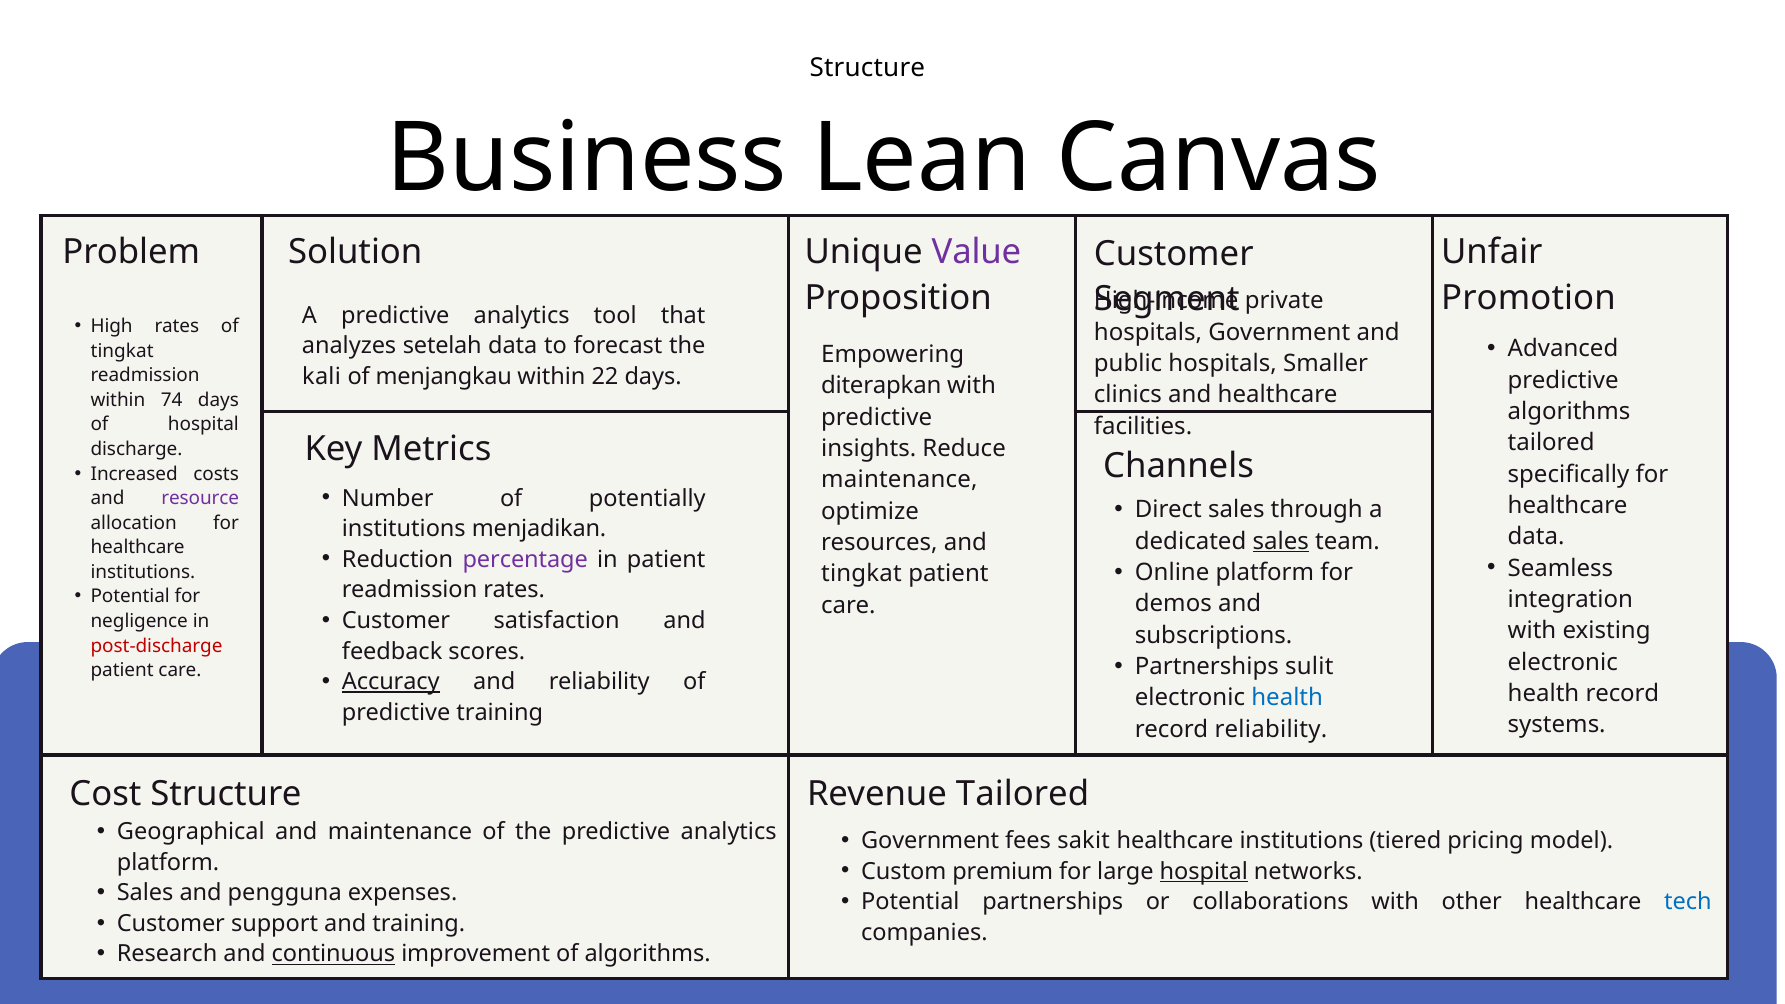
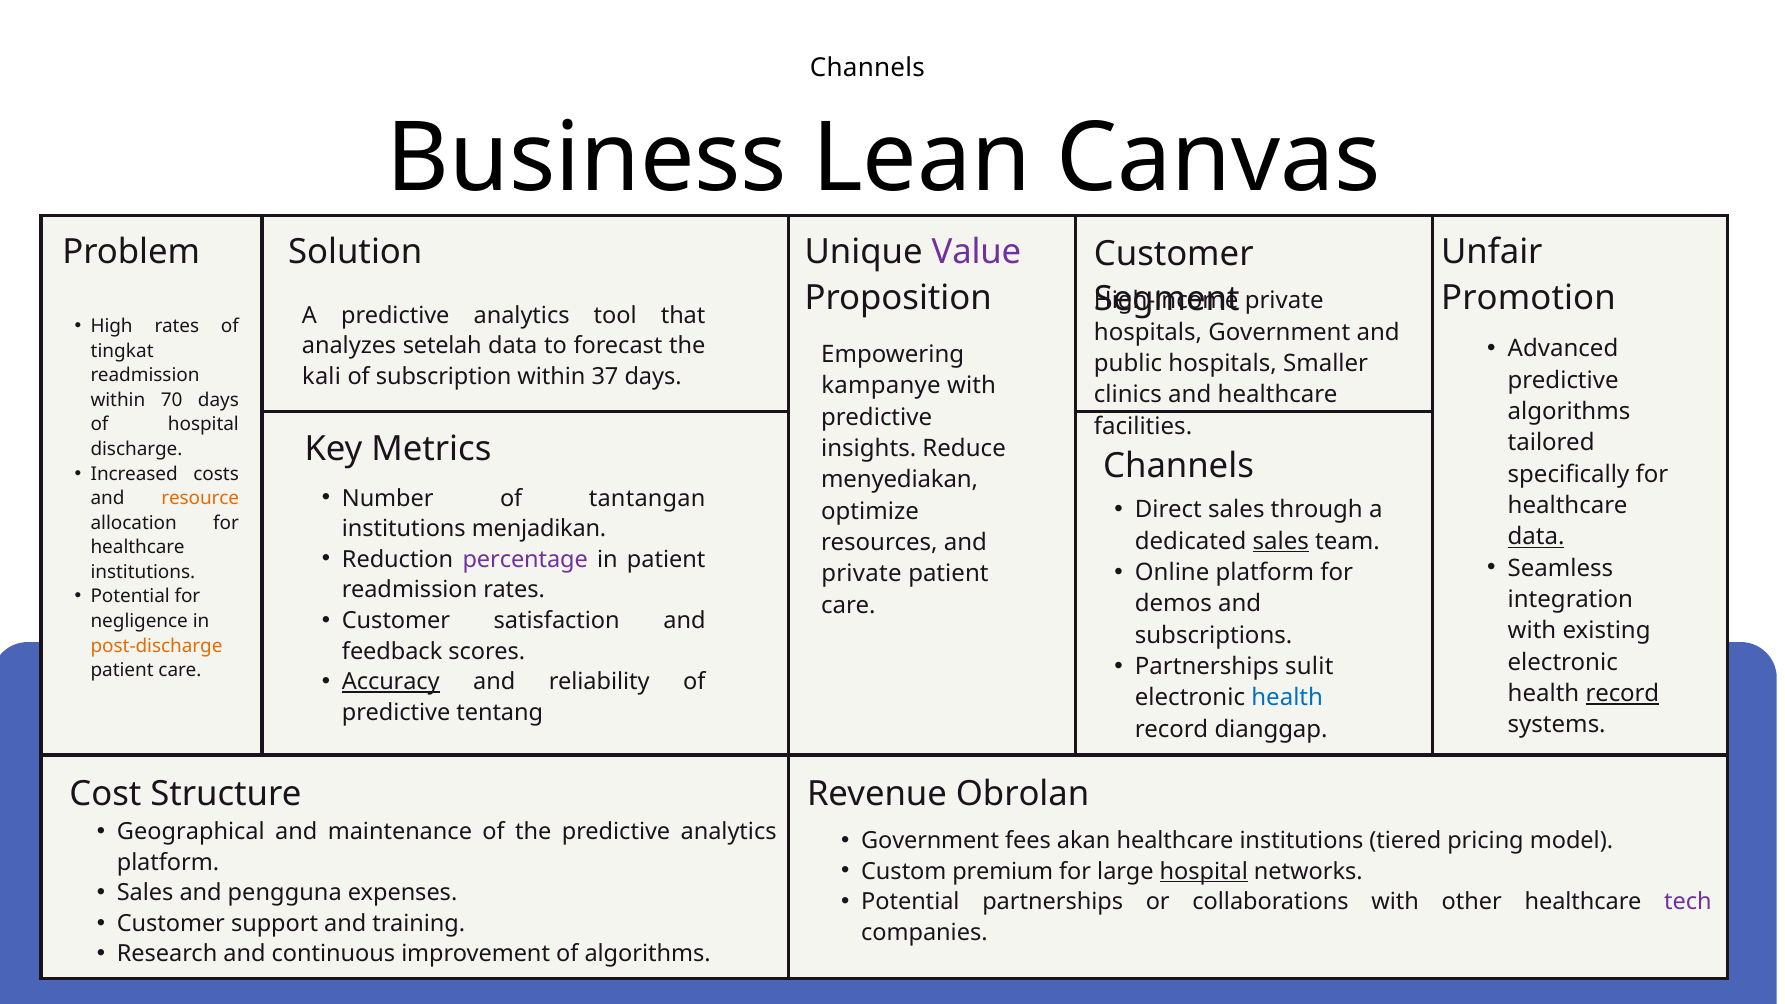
Structure at (867, 68): Structure -> Channels
menjangkau: menjangkau -> subscription
22: 22 -> 37
diterapkan: diterapkan -> kampanye
74: 74 -> 70
maintenance at (899, 480): maintenance -> menyediakan
potentially: potentially -> tantangan
resource colour: purple -> orange
data at (1536, 537) underline: none -> present
tingkat at (861, 574): tingkat -> private
post-discharge colour: red -> orange
record at (1622, 694) underline: none -> present
predictive training: training -> tentang
record reliability: reliability -> dianggap
Revenue Tailored: Tailored -> Obrolan
sakit: sakit -> akan
tech colour: blue -> purple
continuous underline: present -> none
